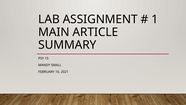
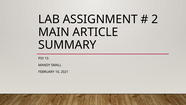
1: 1 -> 2
